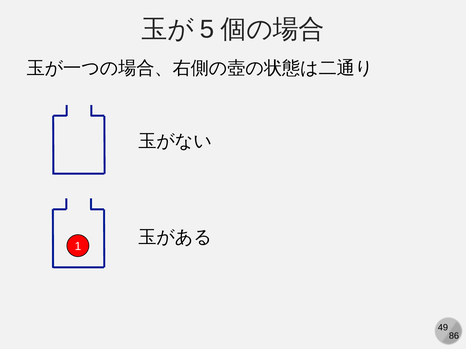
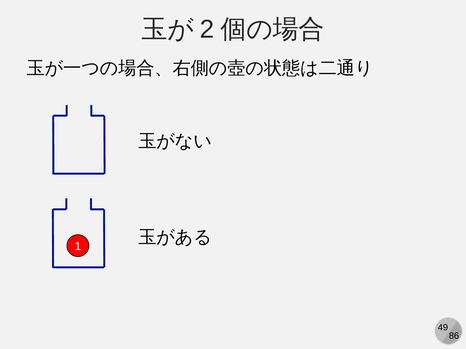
5: 5 -> 2
